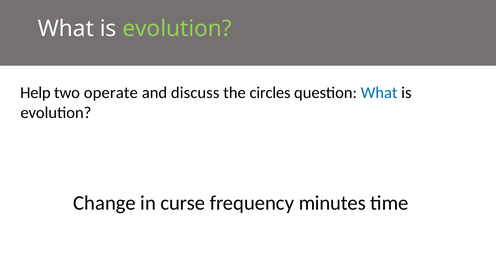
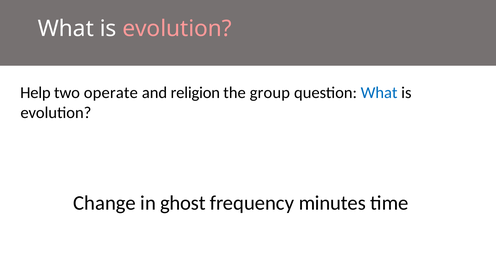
evolution at (177, 29) colour: light green -> pink
discuss: discuss -> religion
circles: circles -> group
curse: curse -> ghost
